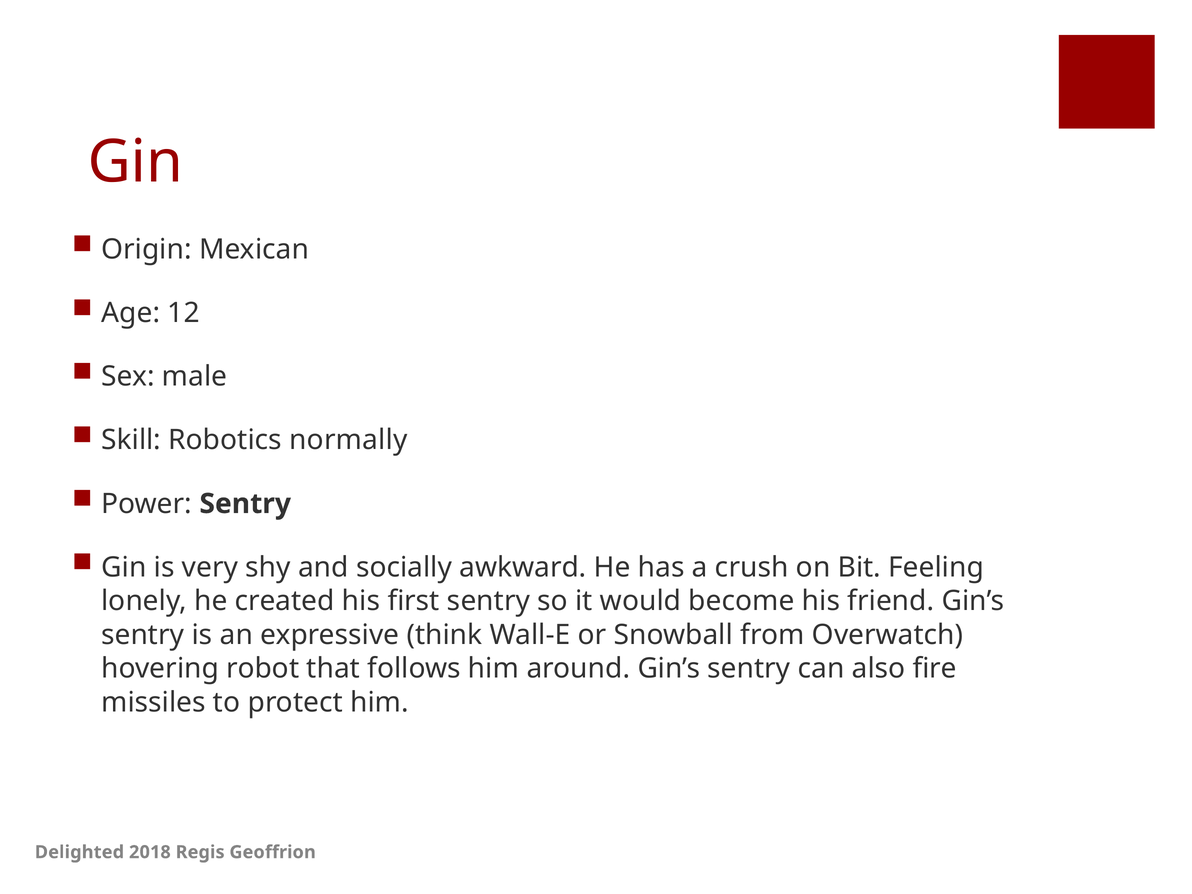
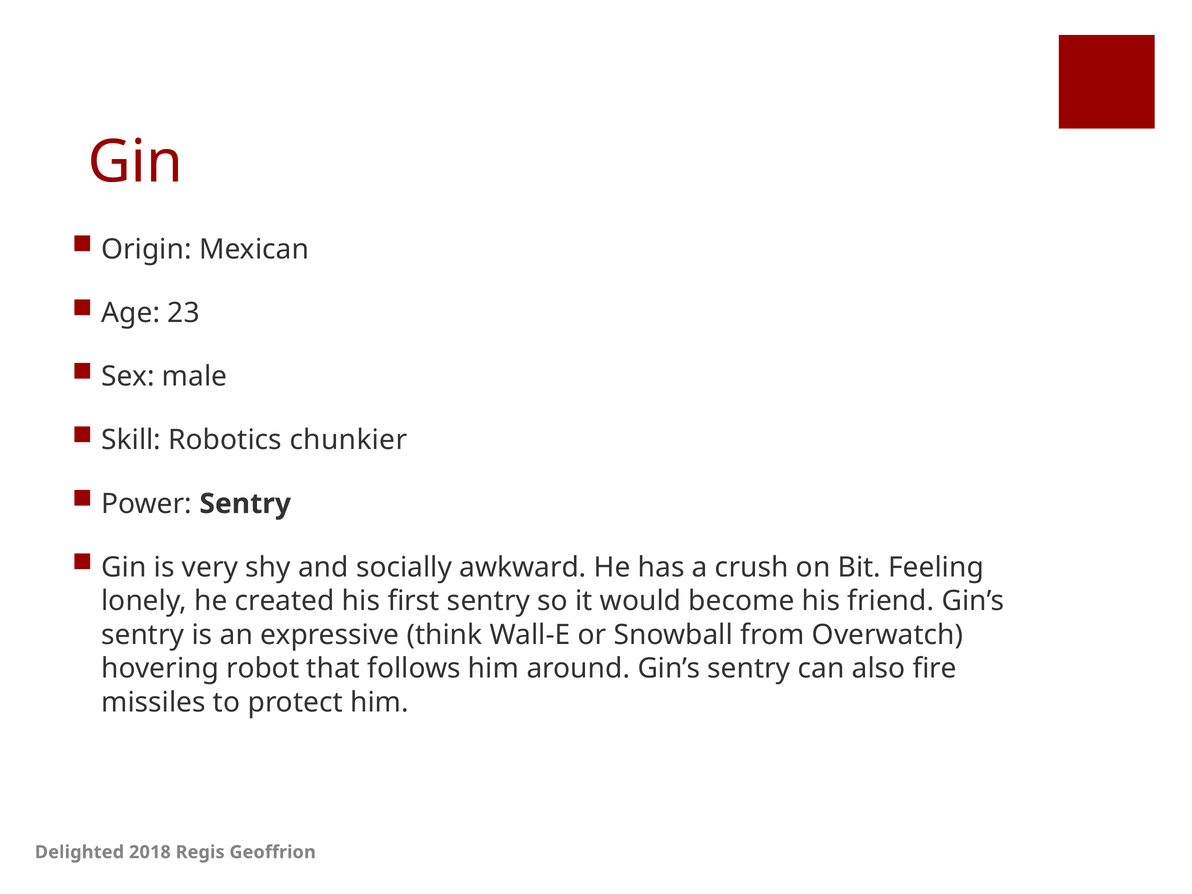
12: 12 -> 23
normally: normally -> chunkier
